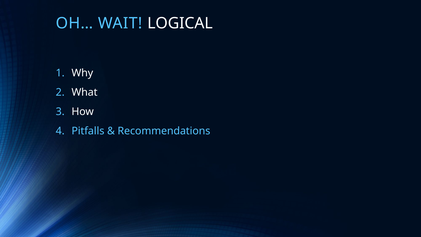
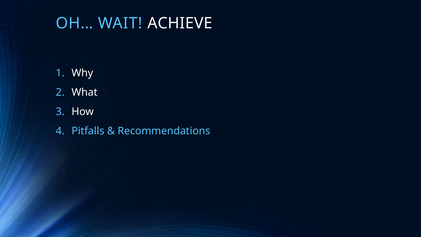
LOGICAL: LOGICAL -> ACHIEVE
